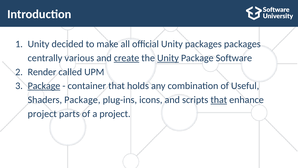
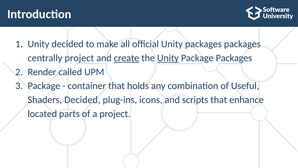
centrally various: various -> project
Package Software: Software -> Packages
Package at (44, 86) underline: present -> none
Shaders Package: Package -> Decided
that at (219, 100) underline: present -> none
project at (42, 114): project -> located
